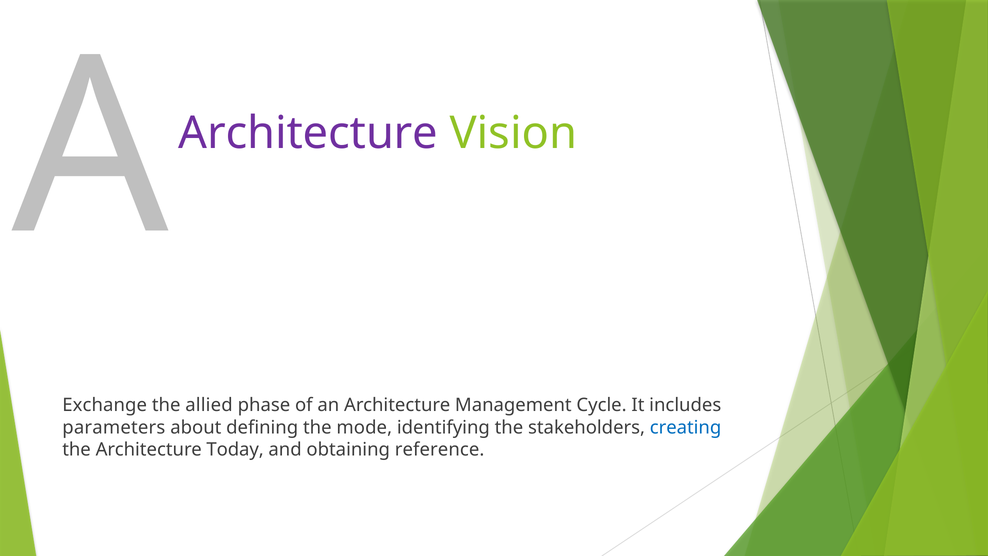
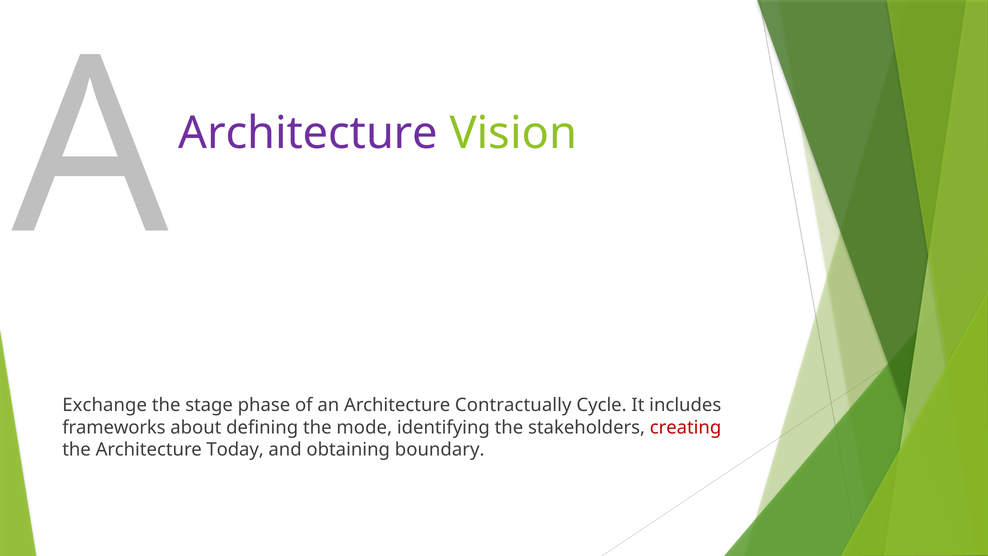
allied: allied -> stage
Management: Management -> Contractually
parameters: parameters -> frameworks
creating colour: blue -> red
reference: reference -> boundary
